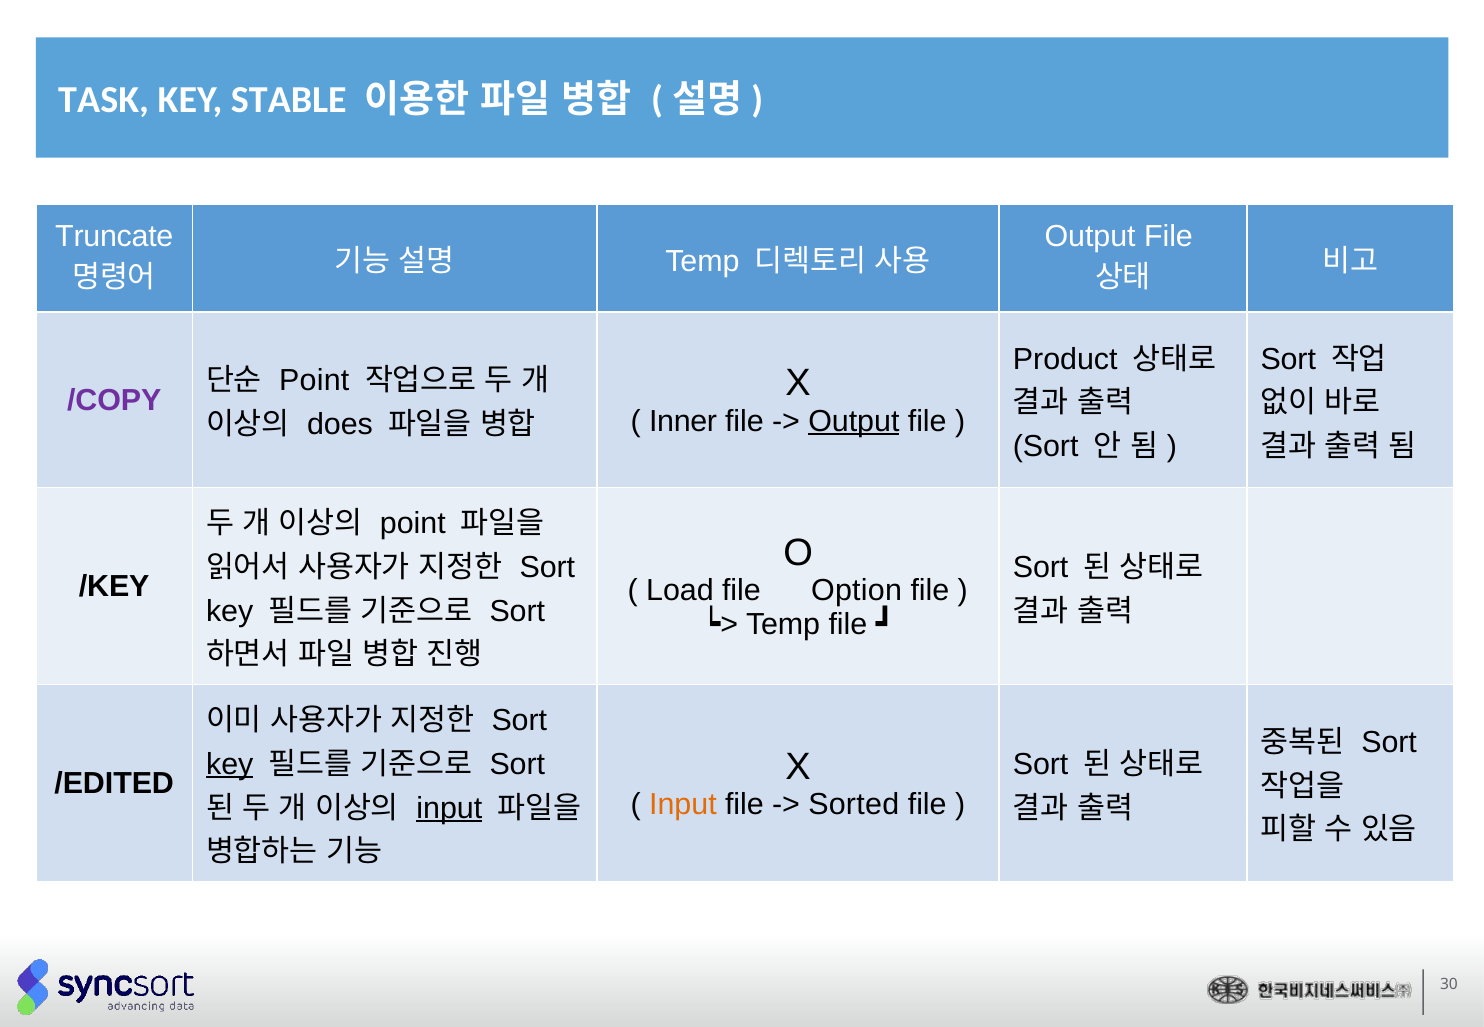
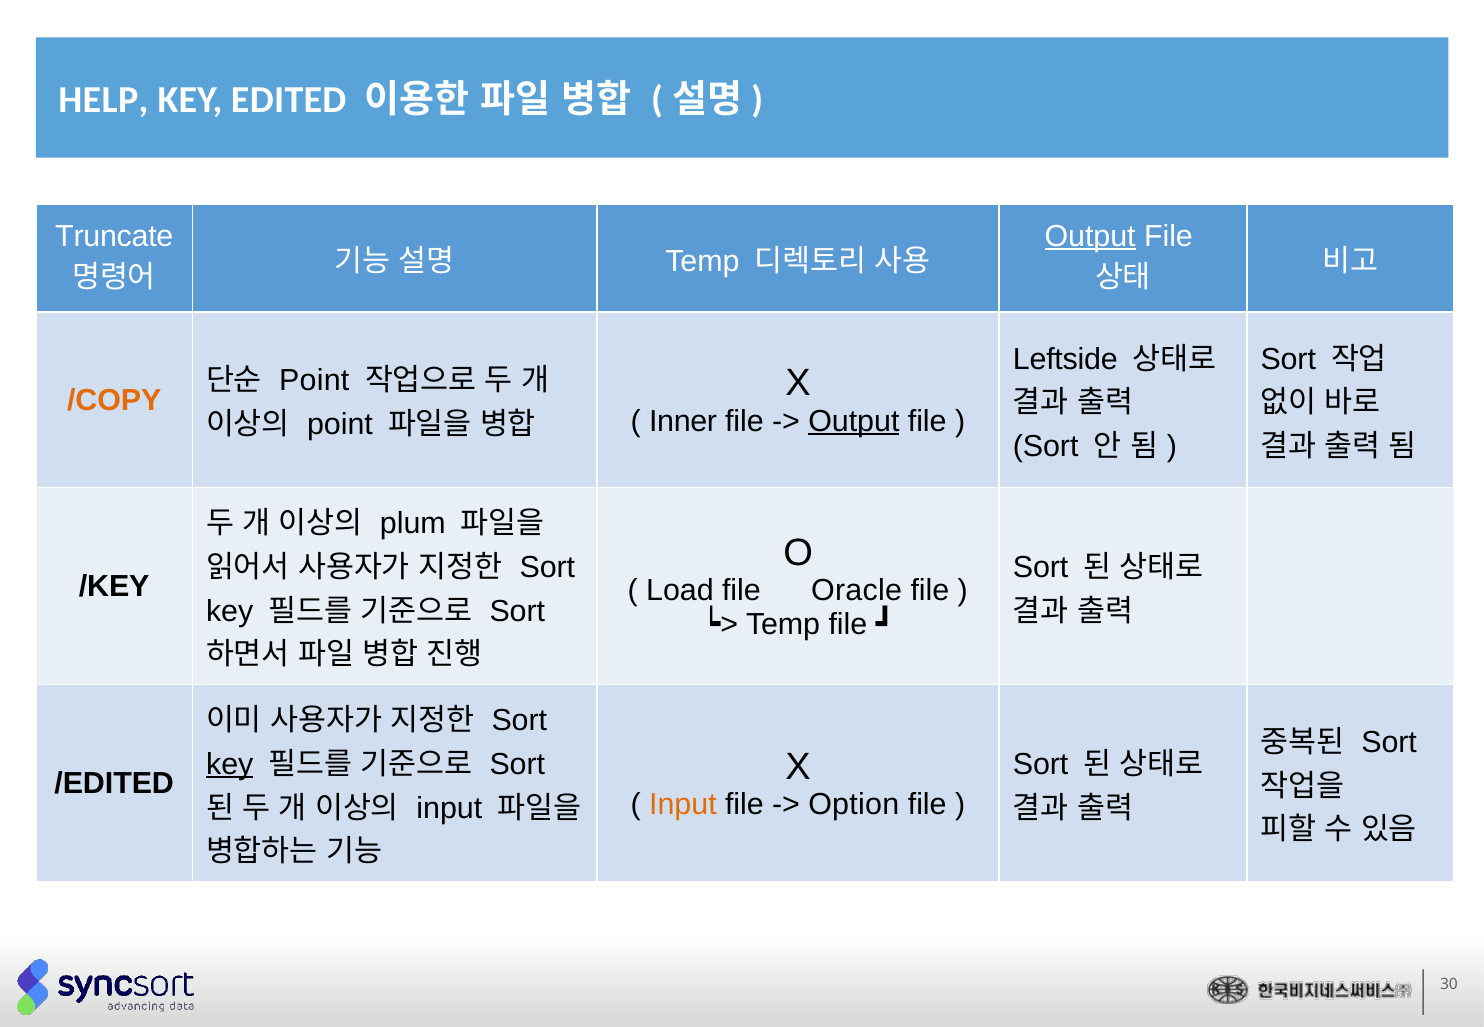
TASK: TASK -> HELP
STABLE: STABLE -> EDITED
Output at (1090, 236) underline: none -> present
Product: Product -> Leftside
/COPY colour: purple -> orange
does at (340, 425): does -> point
point at (413, 524): point -> plum
Option: Option -> Oracle
Sorted: Sorted -> Option
input at (449, 808) underline: present -> none
